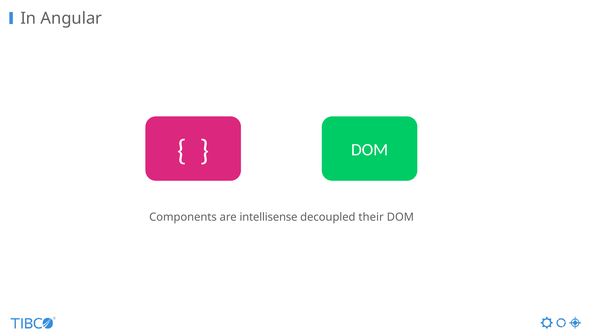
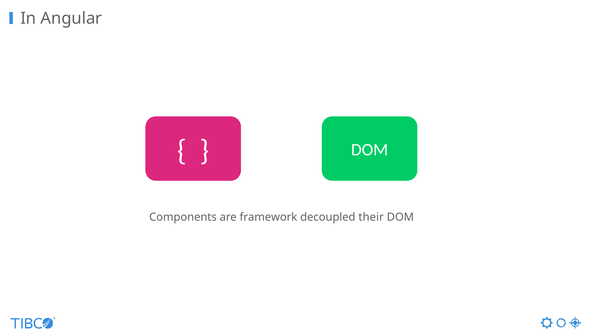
intellisense: intellisense -> framework
